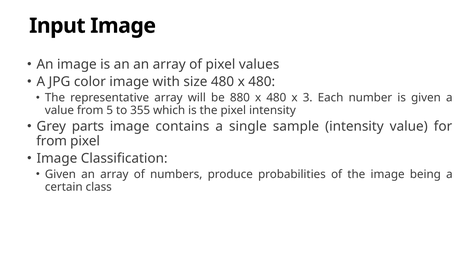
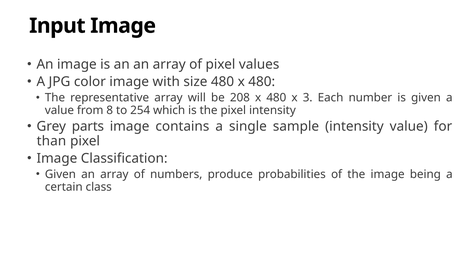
880: 880 -> 208
5: 5 -> 8
355: 355 -> 254
from at (52, 141): from -> than
